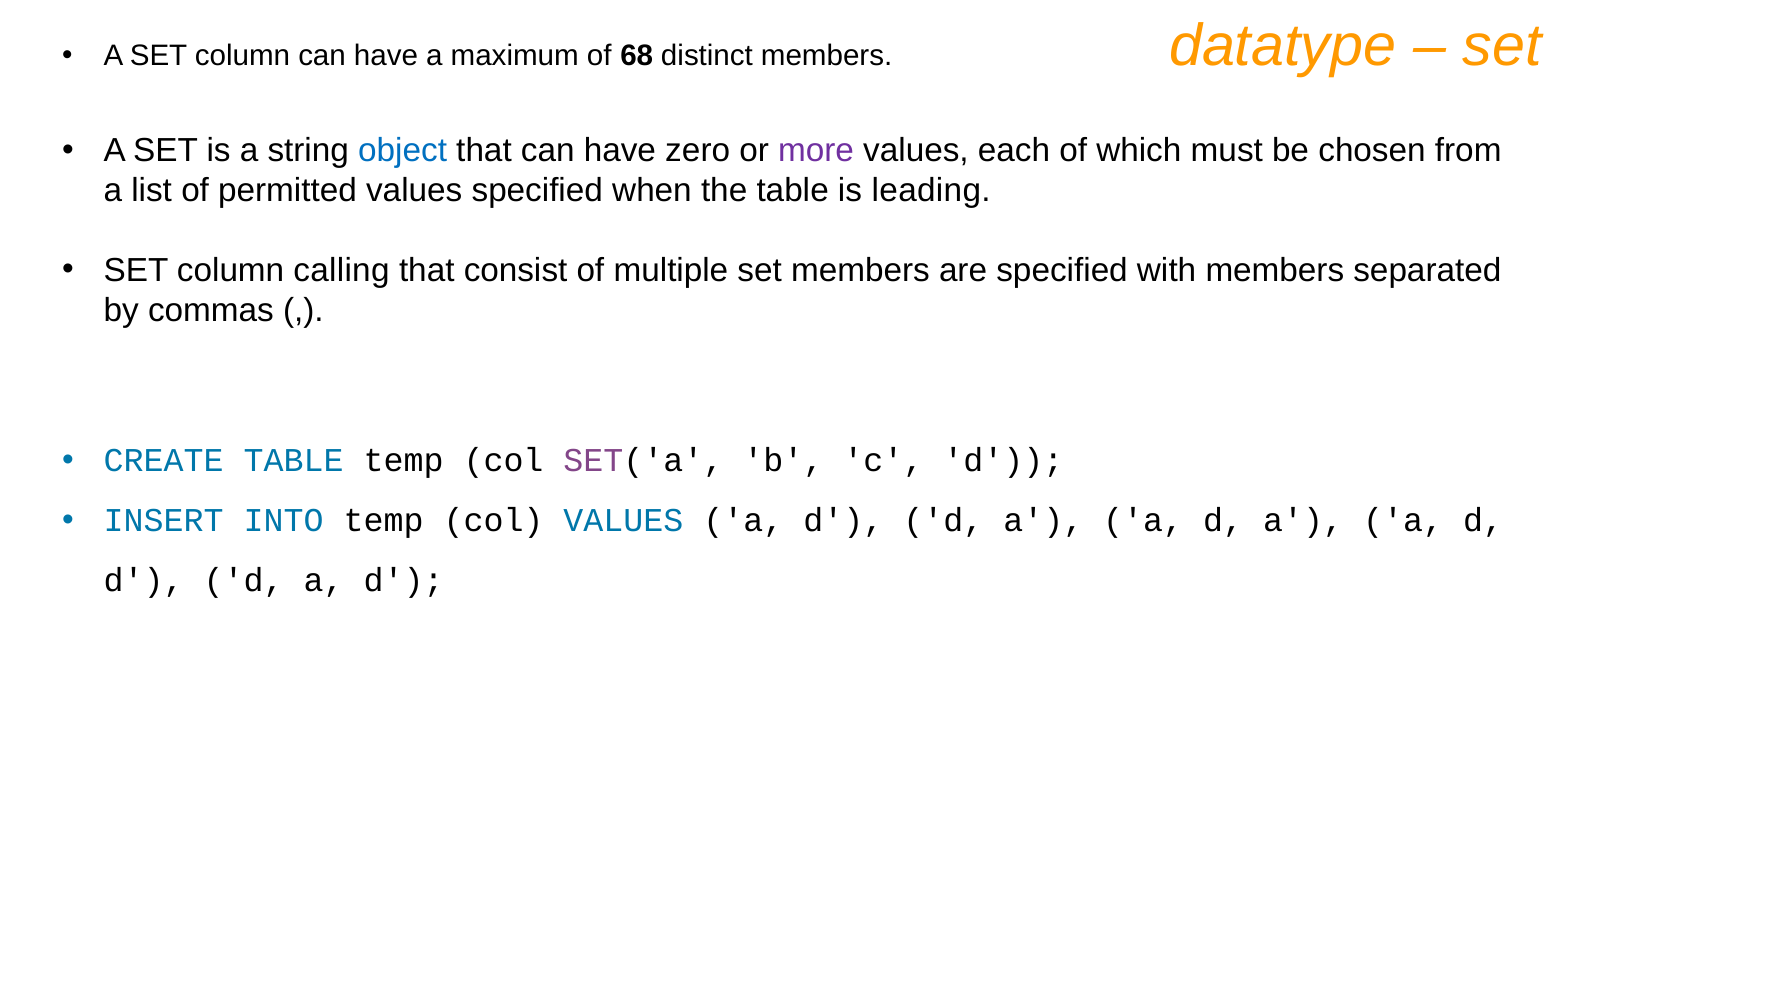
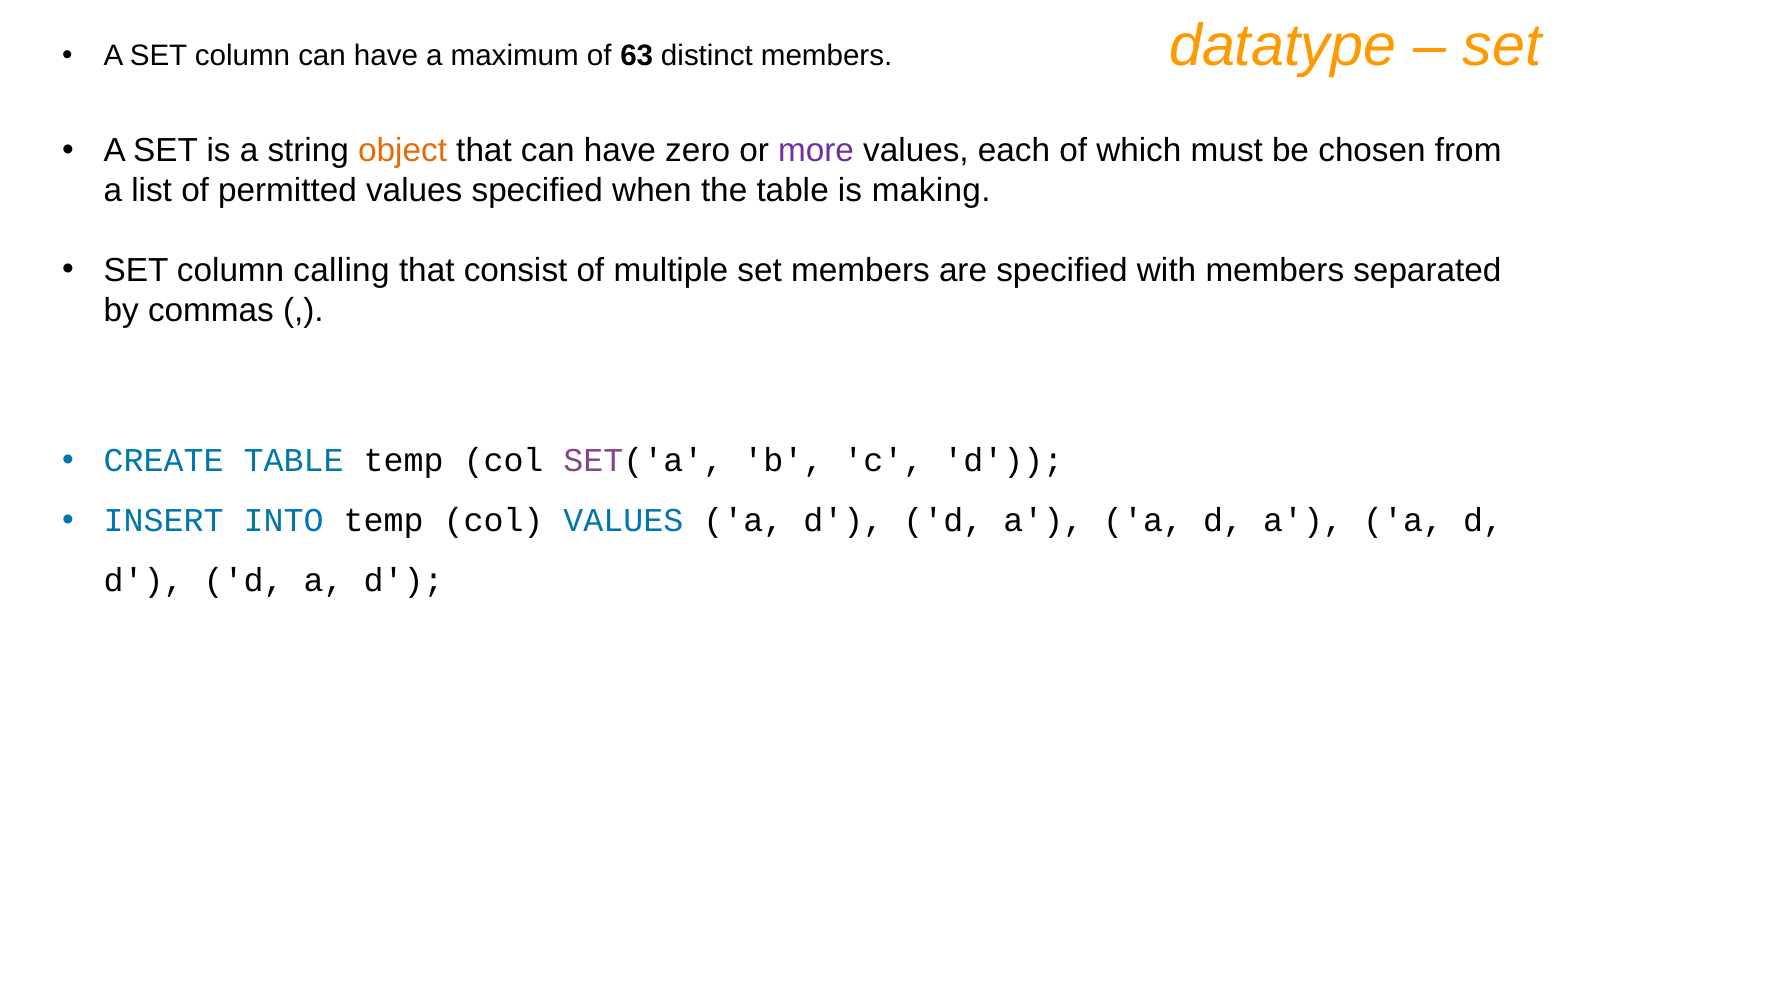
68: 68 -> 63
object colour: blue -> orange
leading: leading -> making
